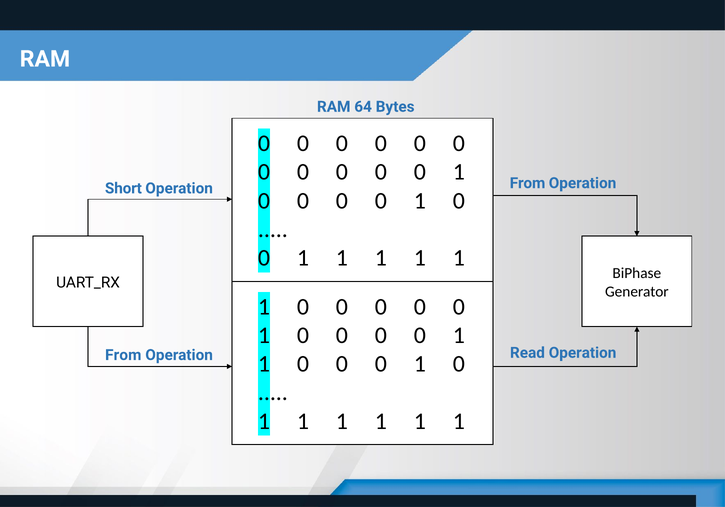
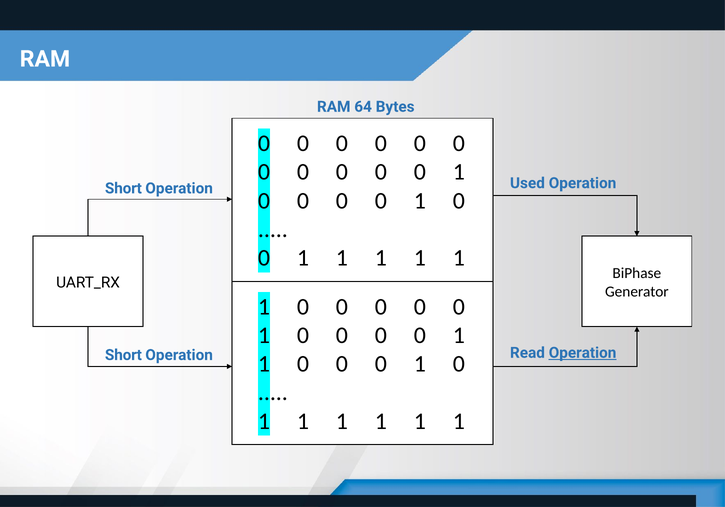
Operation From: From -> Used
Operation at (583, 353) underline: none -> present
From at (123, 355): From -> Short
